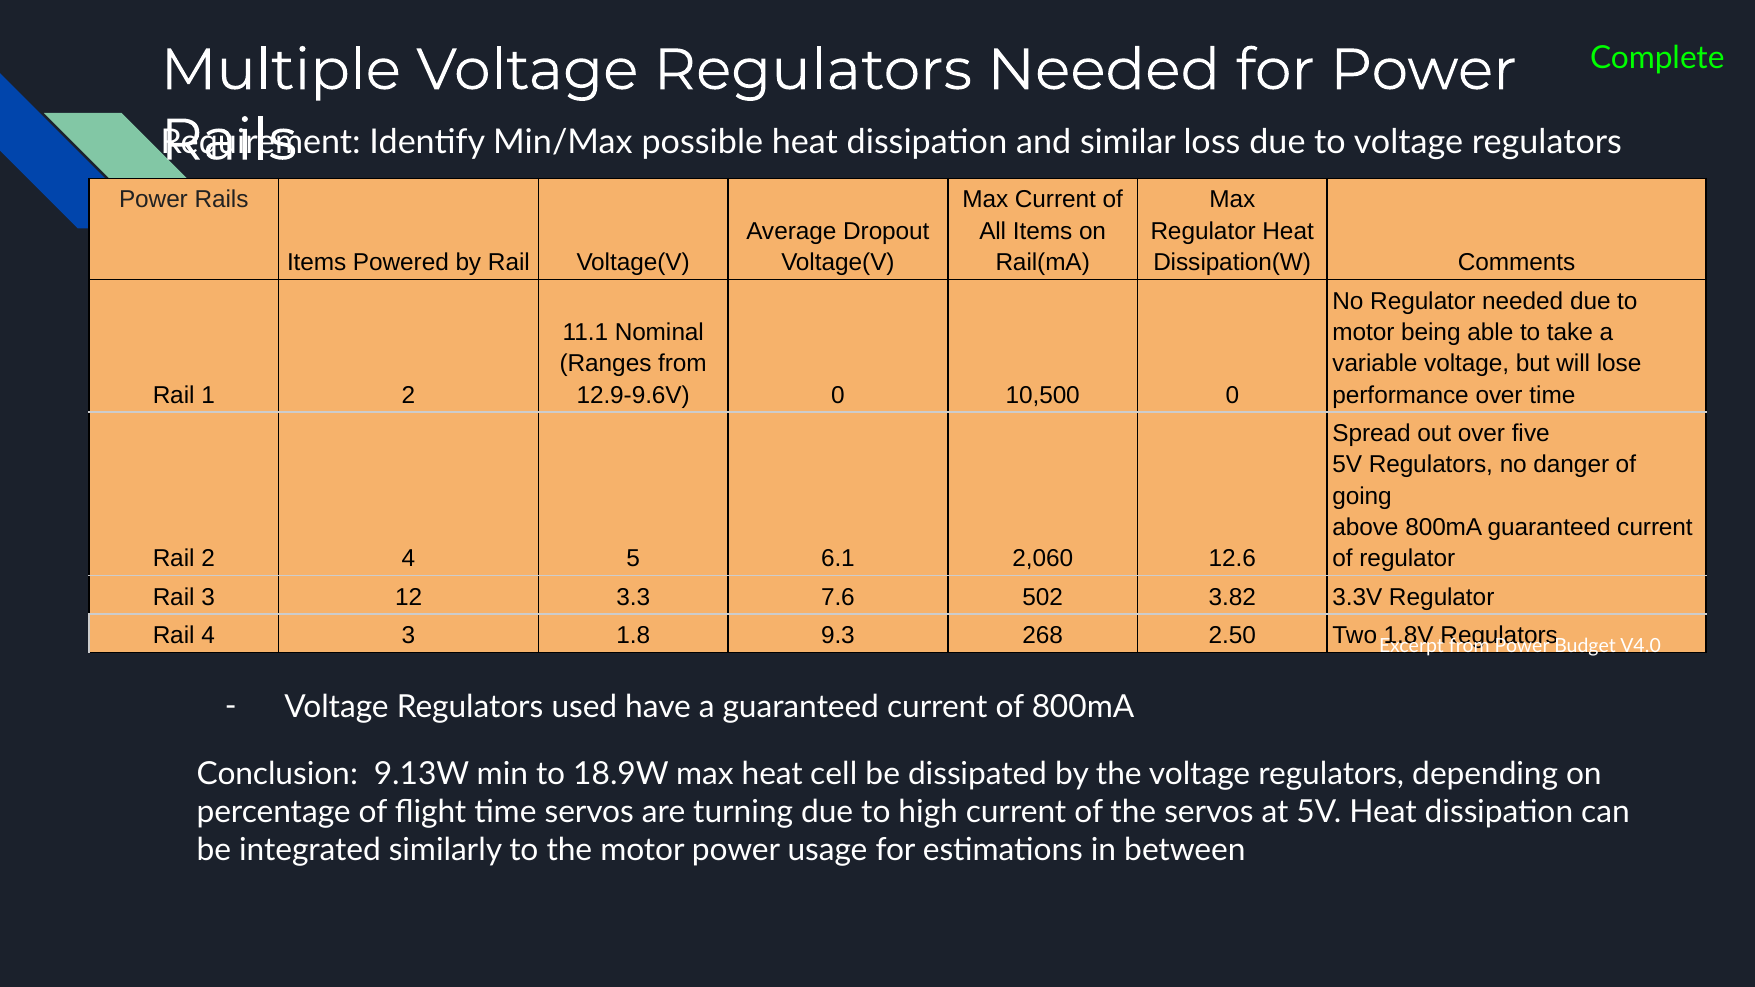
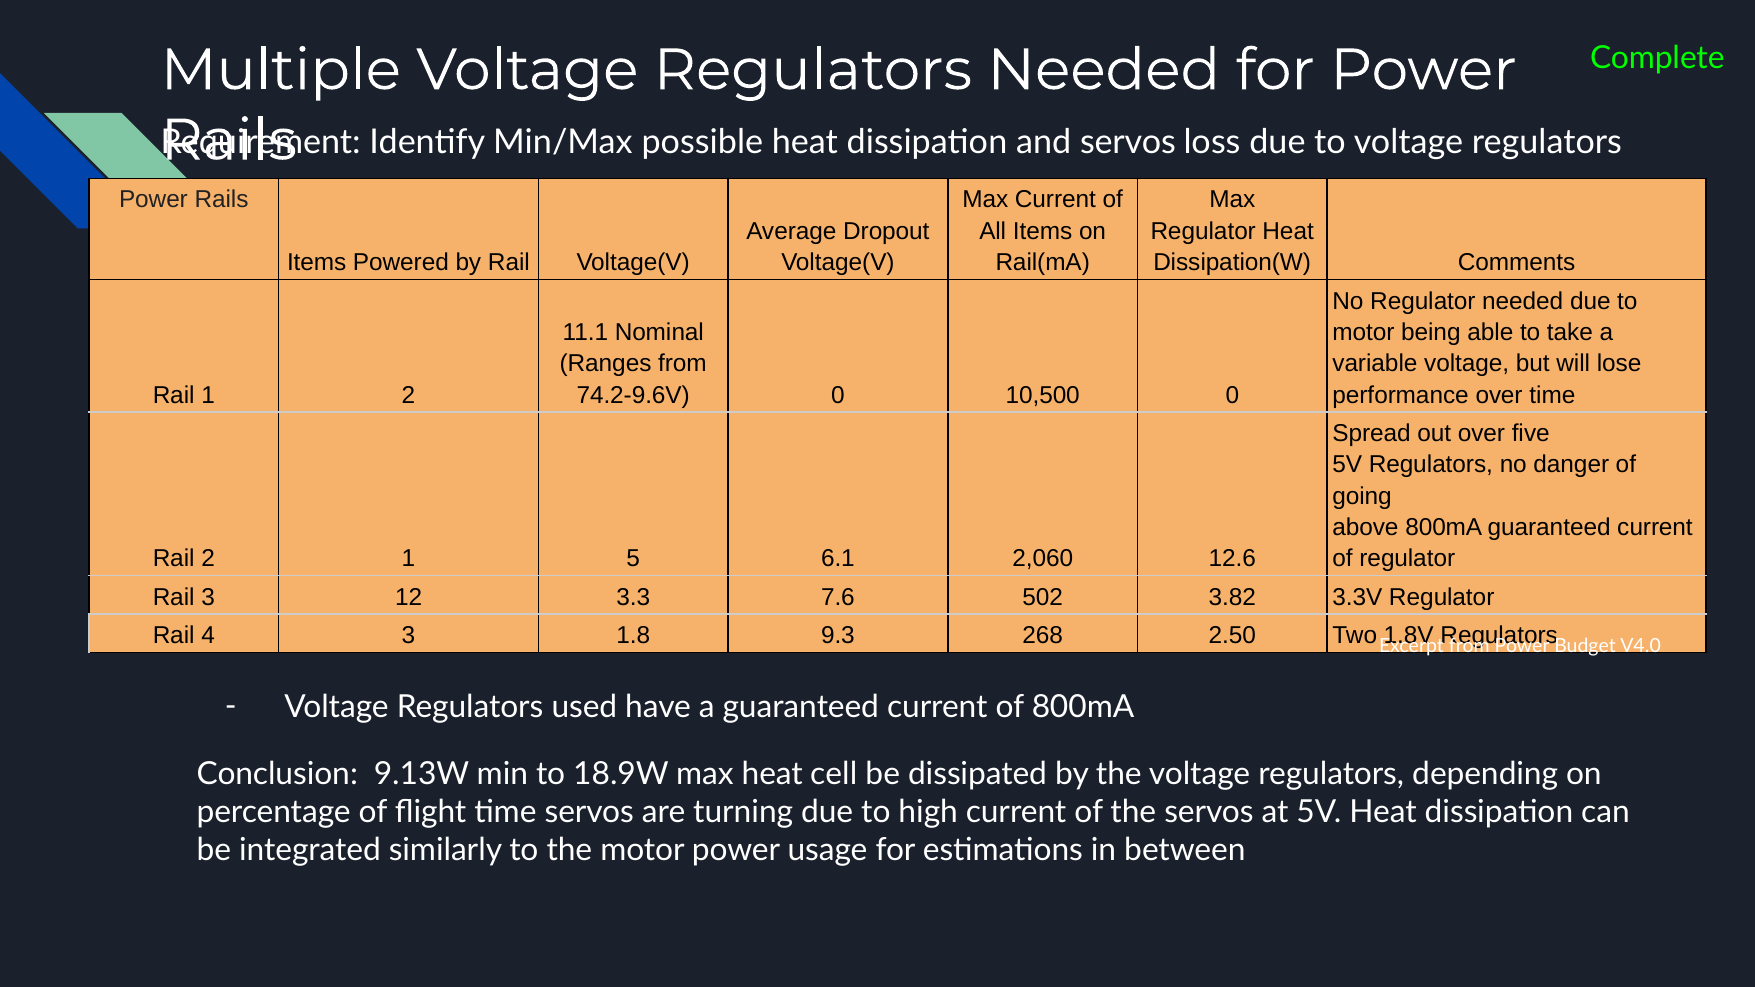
and similar: similar -> servos
12.9-9.6V: 12.9-9.6V -> 74.2-9.6V
2 4: 4 -> 1
